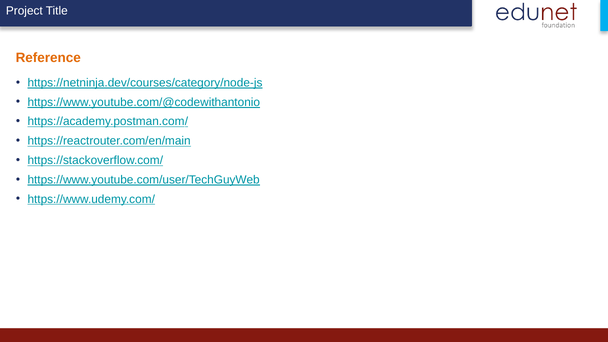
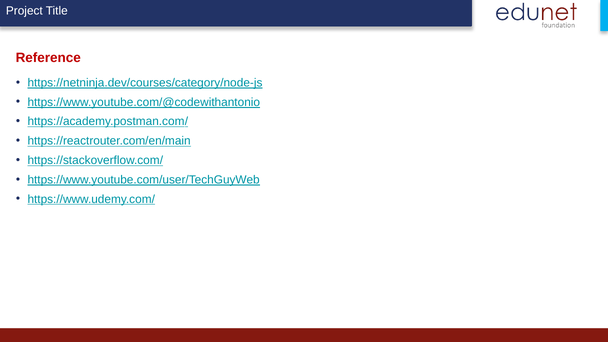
Reference colour: orange -> red
